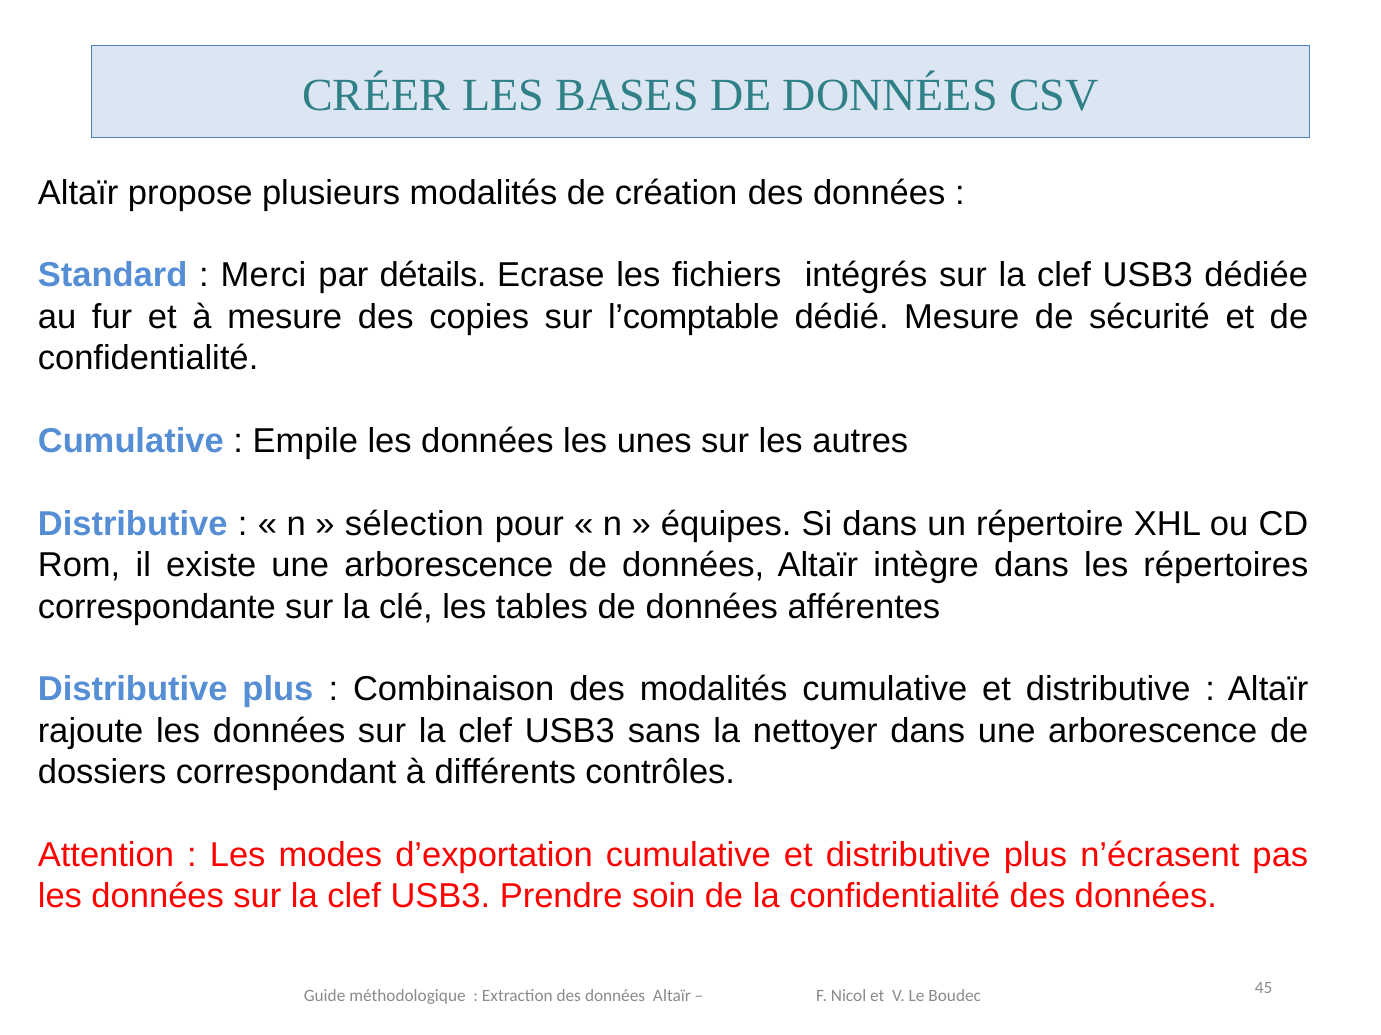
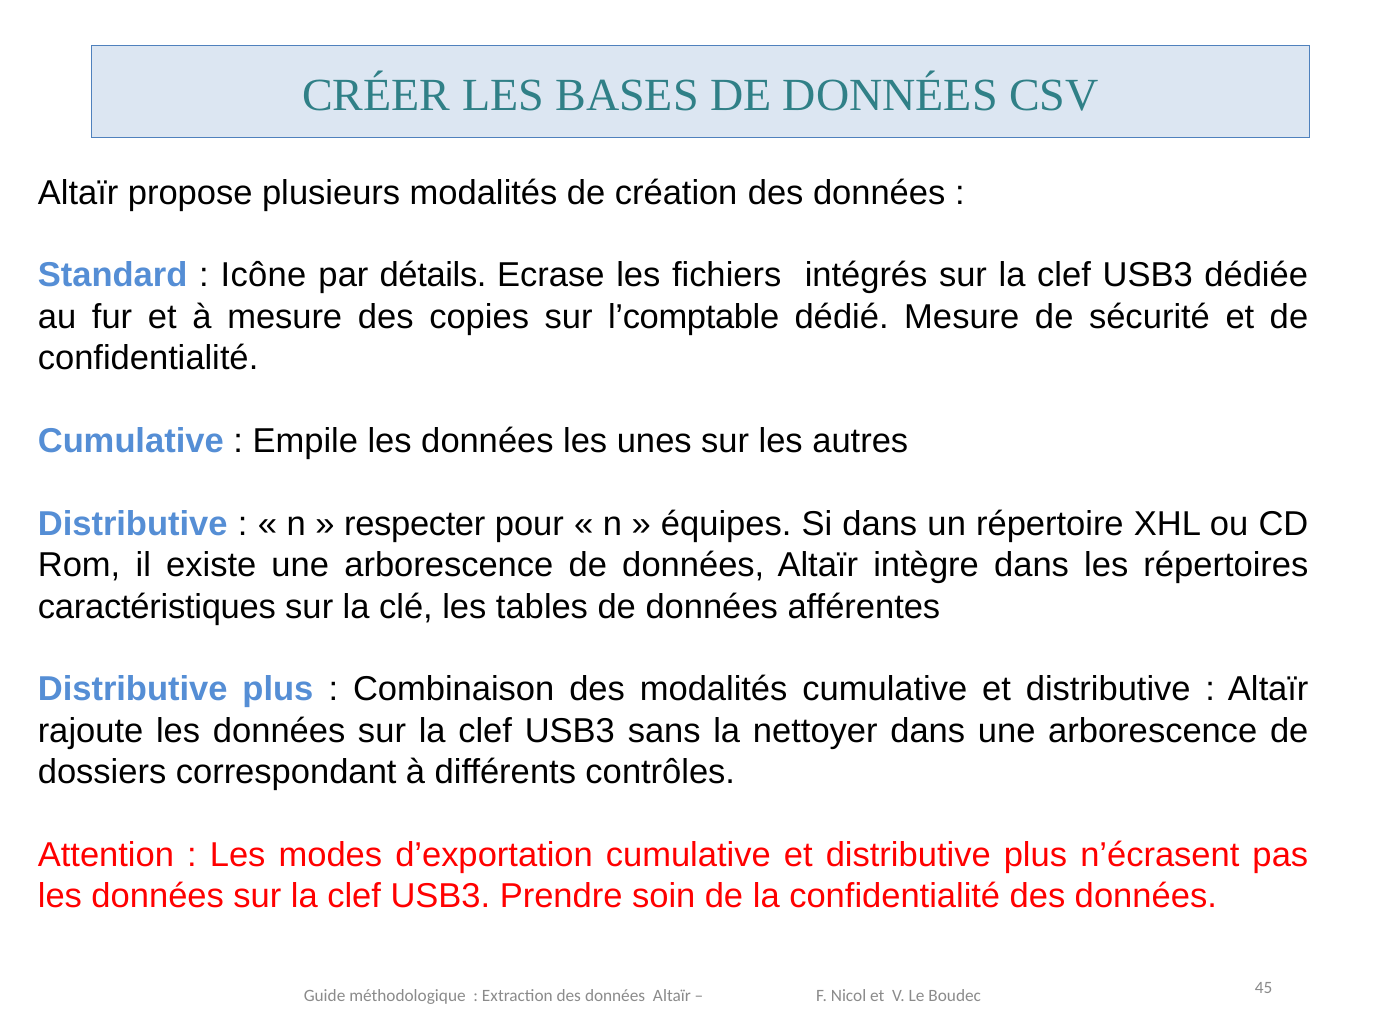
Merci: Merci -> Icône
sélection: sélection -> respecter
correspondante: correspondante -> caractéristiques
